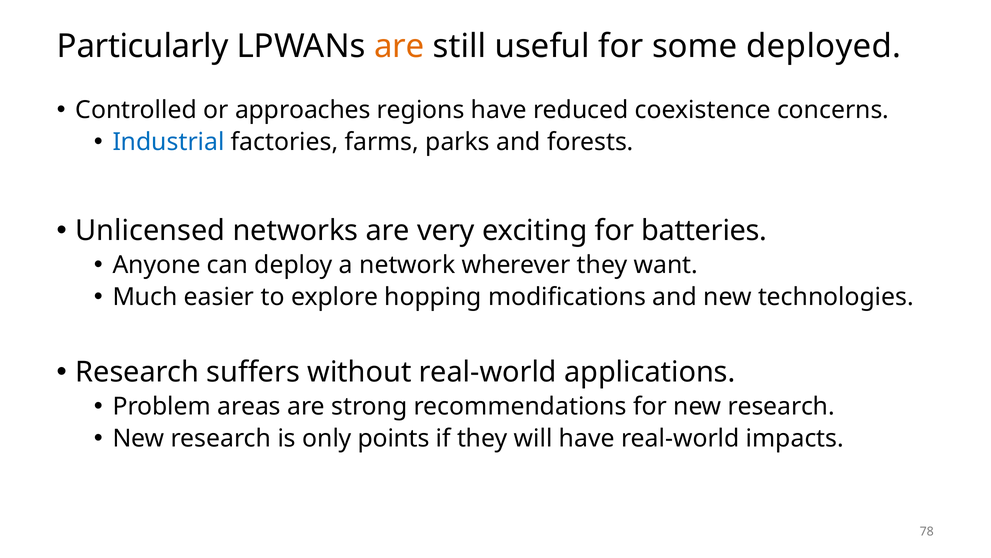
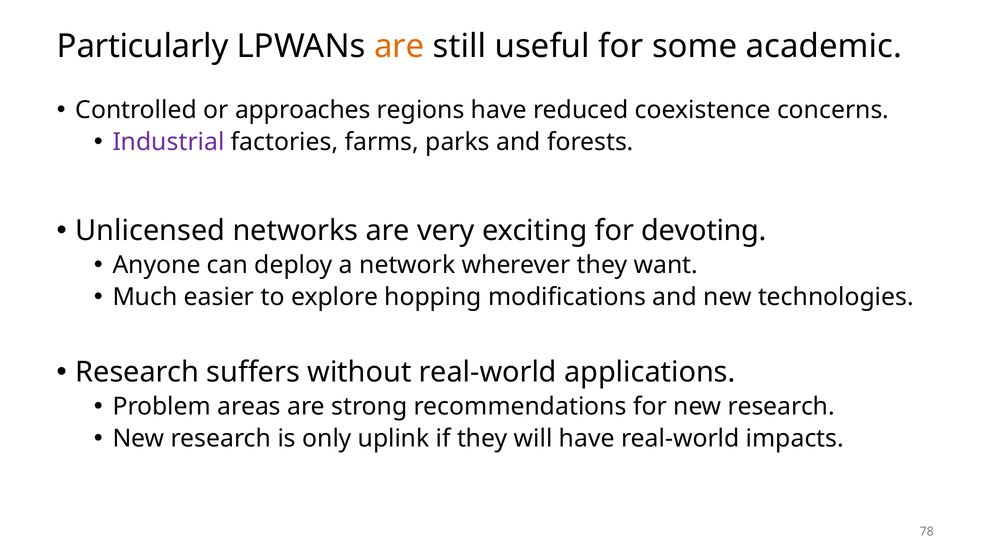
deployed: deployed -> academic
Industrial colour: blue -> purple
batteries: batteries -> devoting
points: points -> uplink
